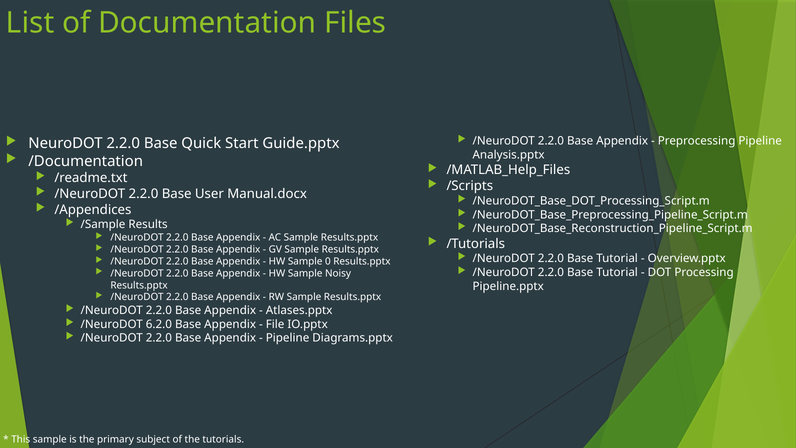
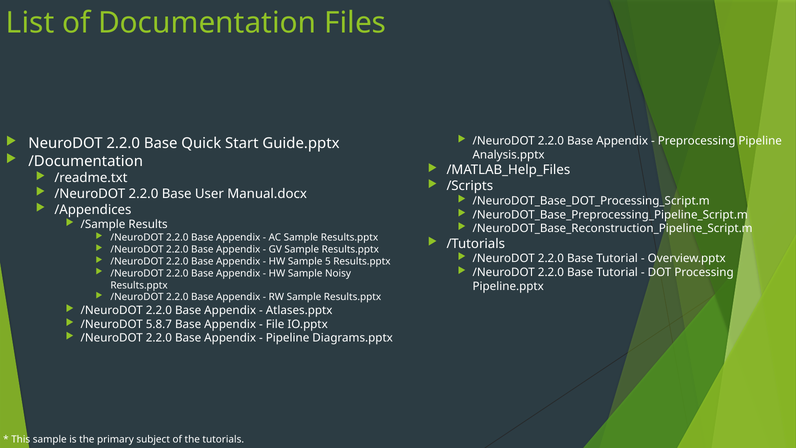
0: 0 -> 5
6.2.0: 6.2.0 -> 5.8.7
